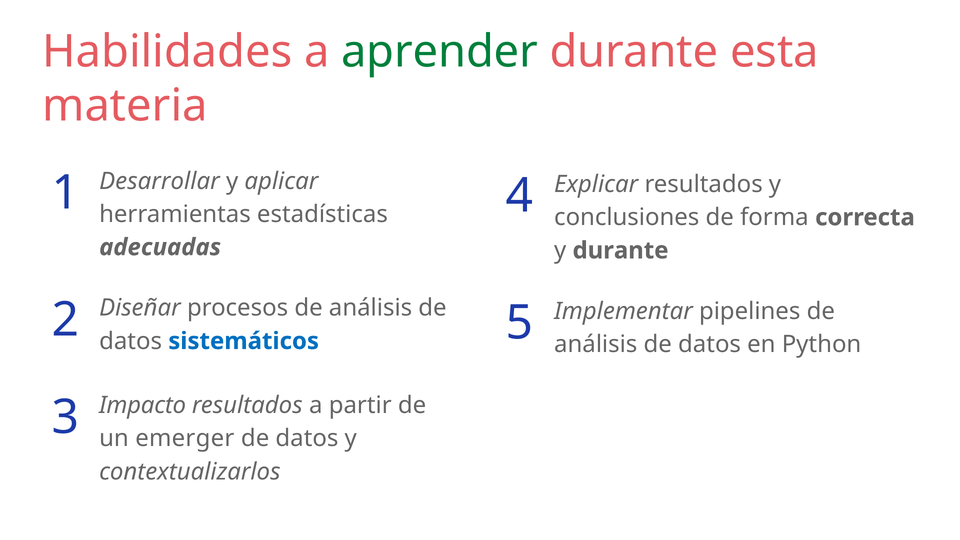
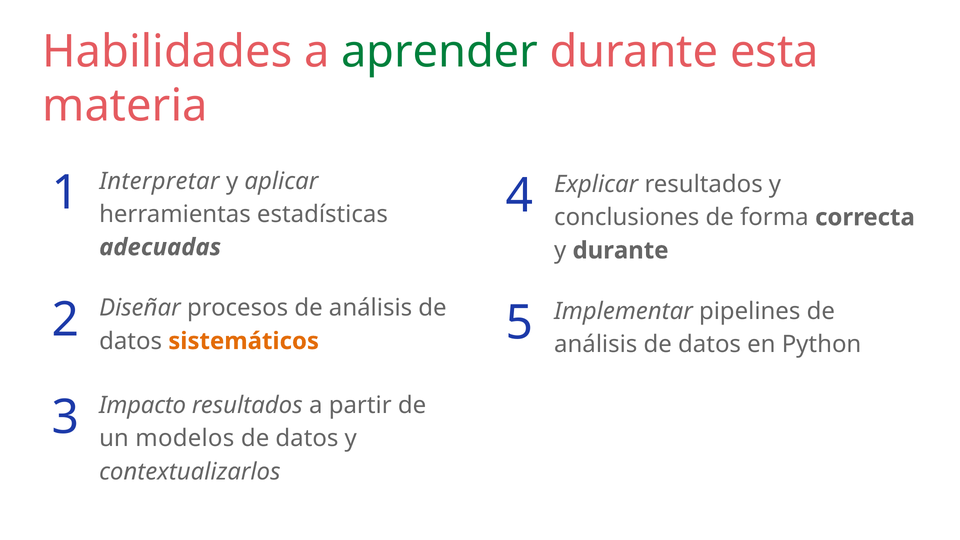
Desarrollar: Desarrollar -> Interpretar
sistemáticos colour: blue -> orange
emerger: emerger -> modelos
